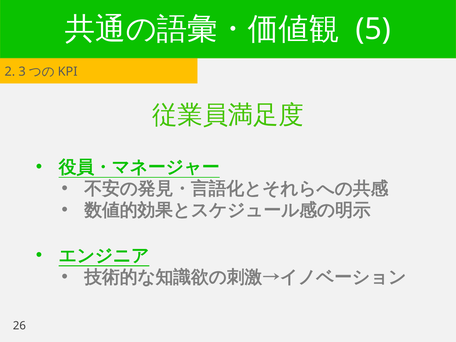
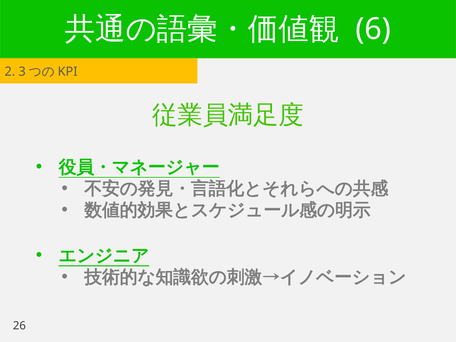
5: 5 -> 6
